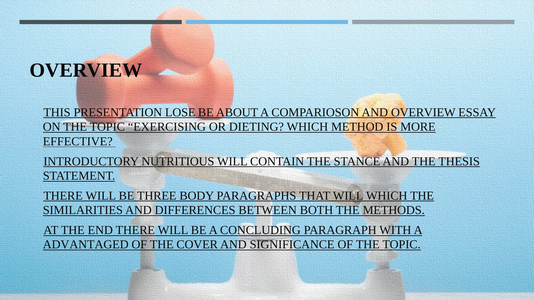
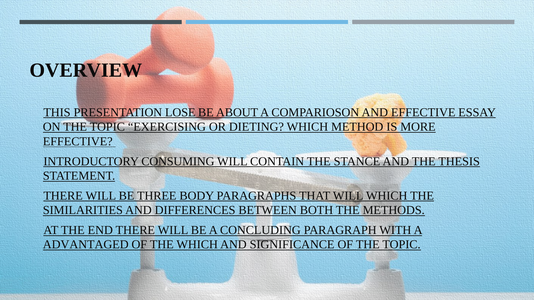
AND OVERVIEW: OVERVIEW -> EFFECTIVE
NUTRITIOUS: NUTRITIOUS -> CONSUMING
THE COVER: COVER -> WHICH
